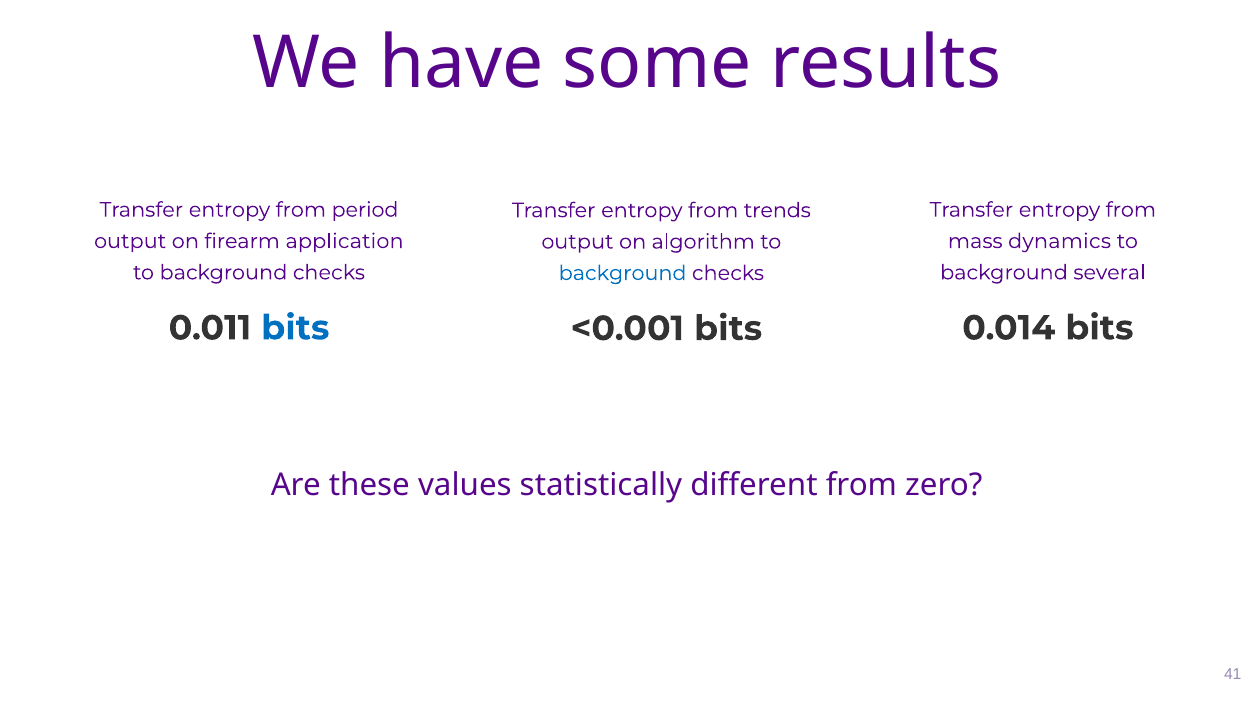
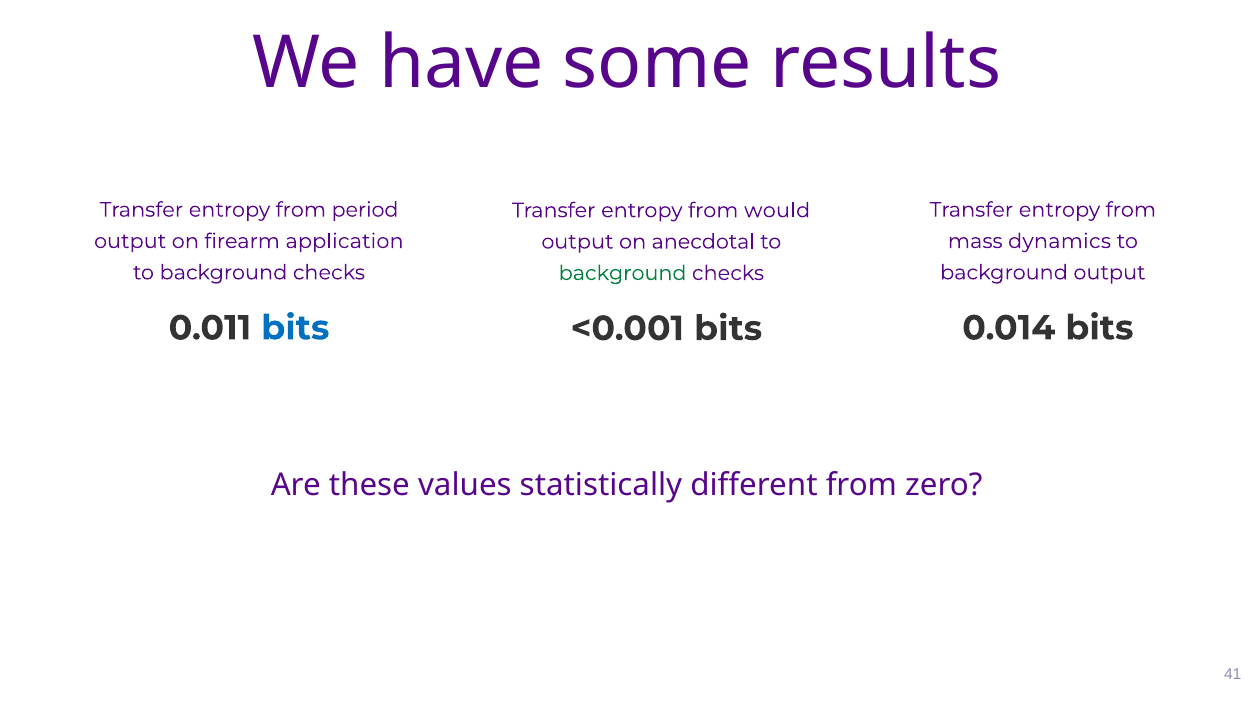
trends: trends -> would
algorithm: algorithm -> anecdotal
background several: several -> output
background at (623, 273) colour: blue -> green
